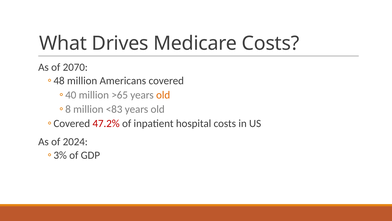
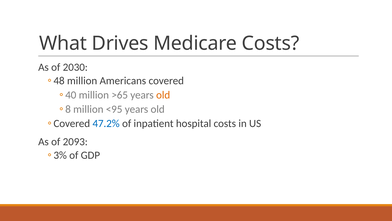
2070: 2070 -> 2030
<83: <83 -> <95
47.2% colour: red -> blue
2024: 2024 -> 2093
